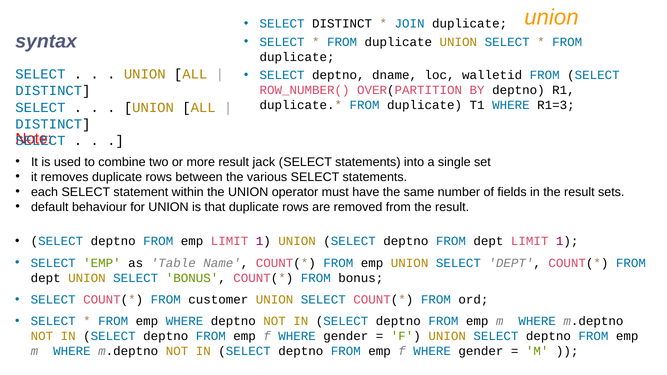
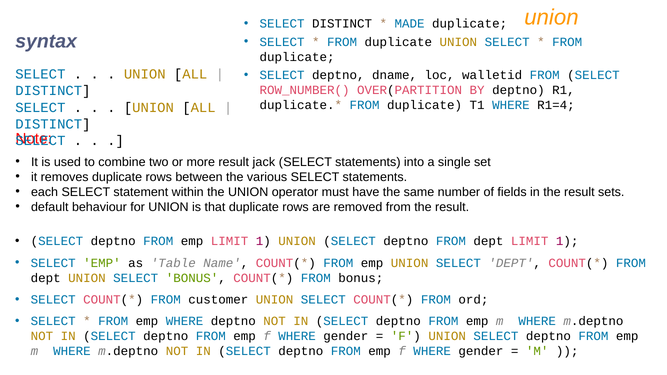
JOIN: JOIN -> MADE
R1=3: R1=3 -> R1=4
